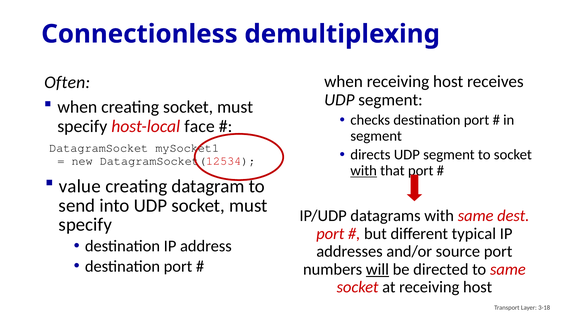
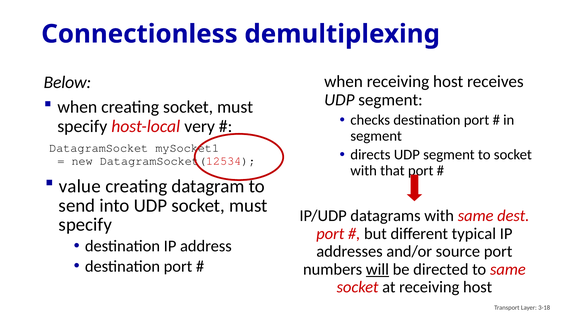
Often: Often -> Below
face: face -> very
with at (364, 171) underline: present -> none
